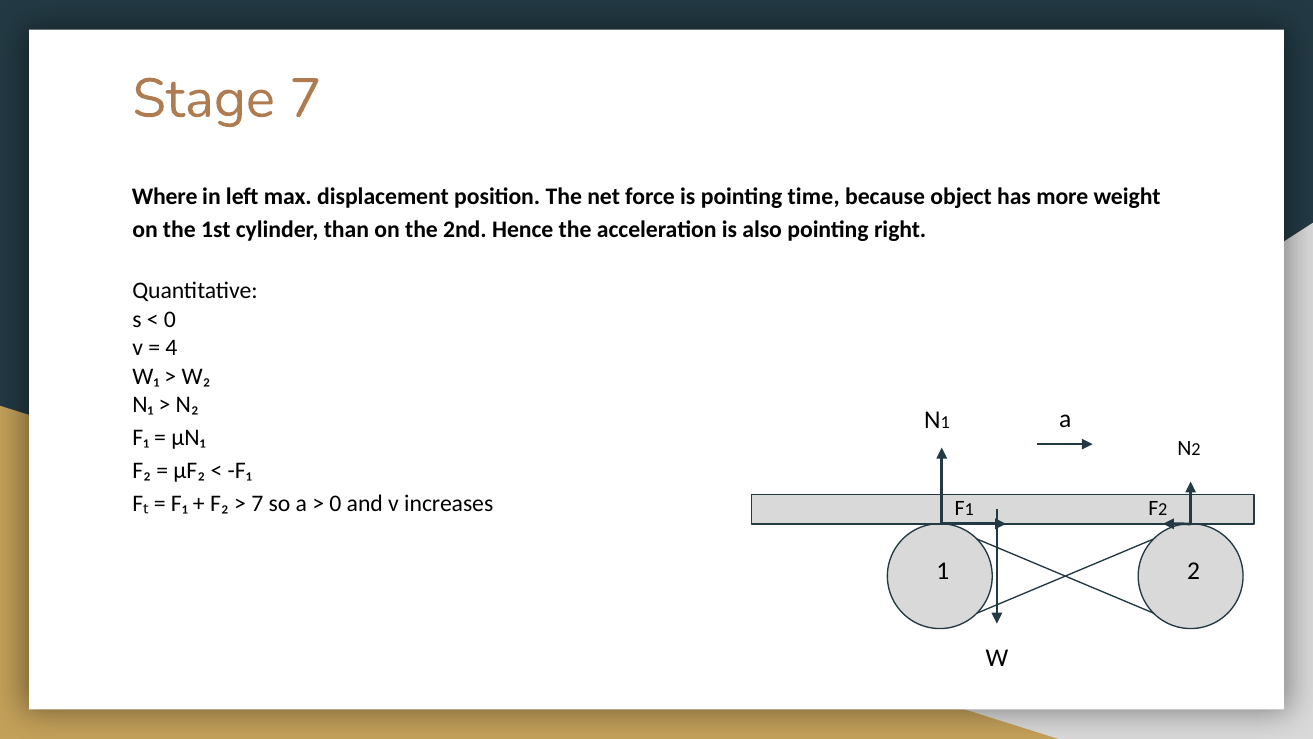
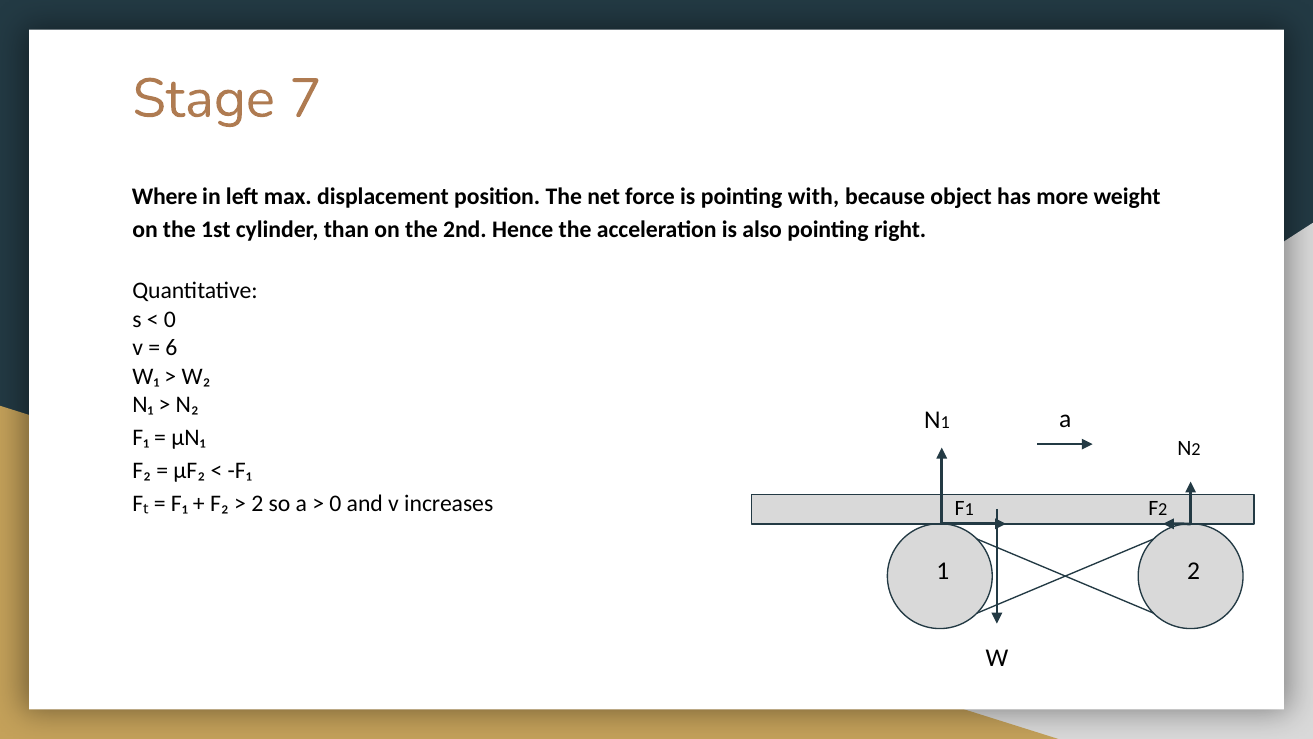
time: time -> with
4: 4 -> 6
7 at (257, 503): 7 -> 2
